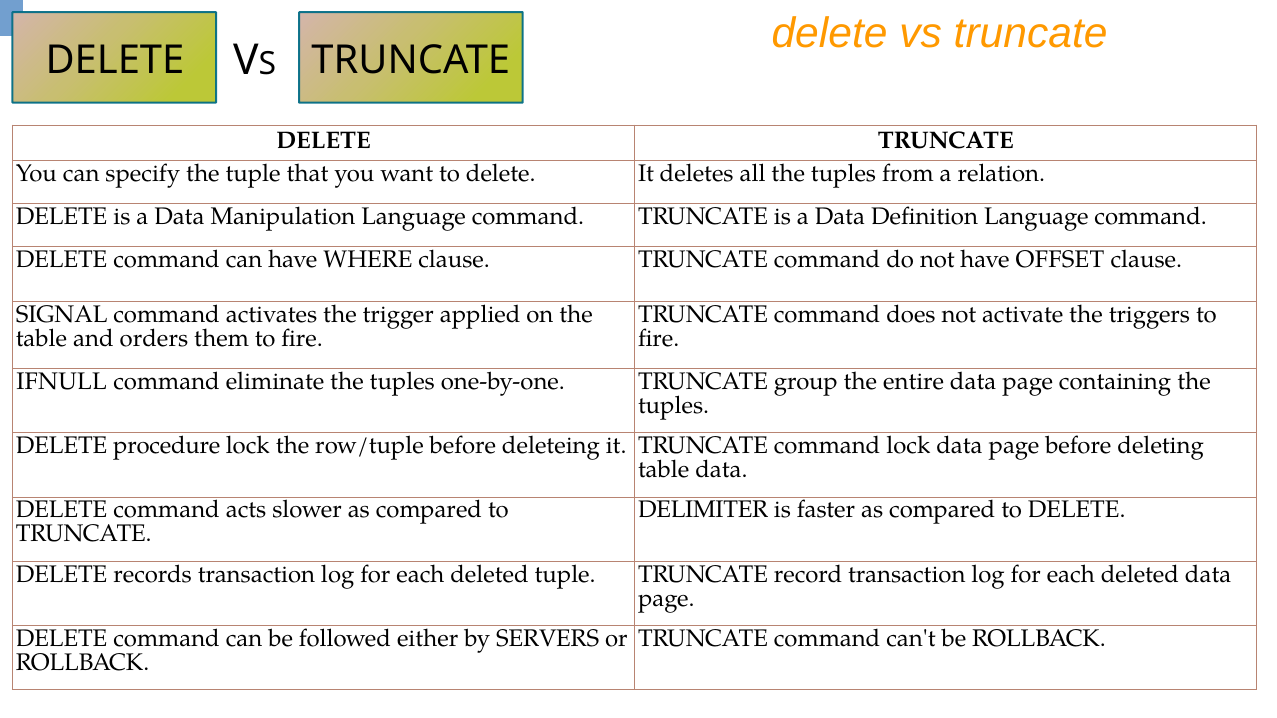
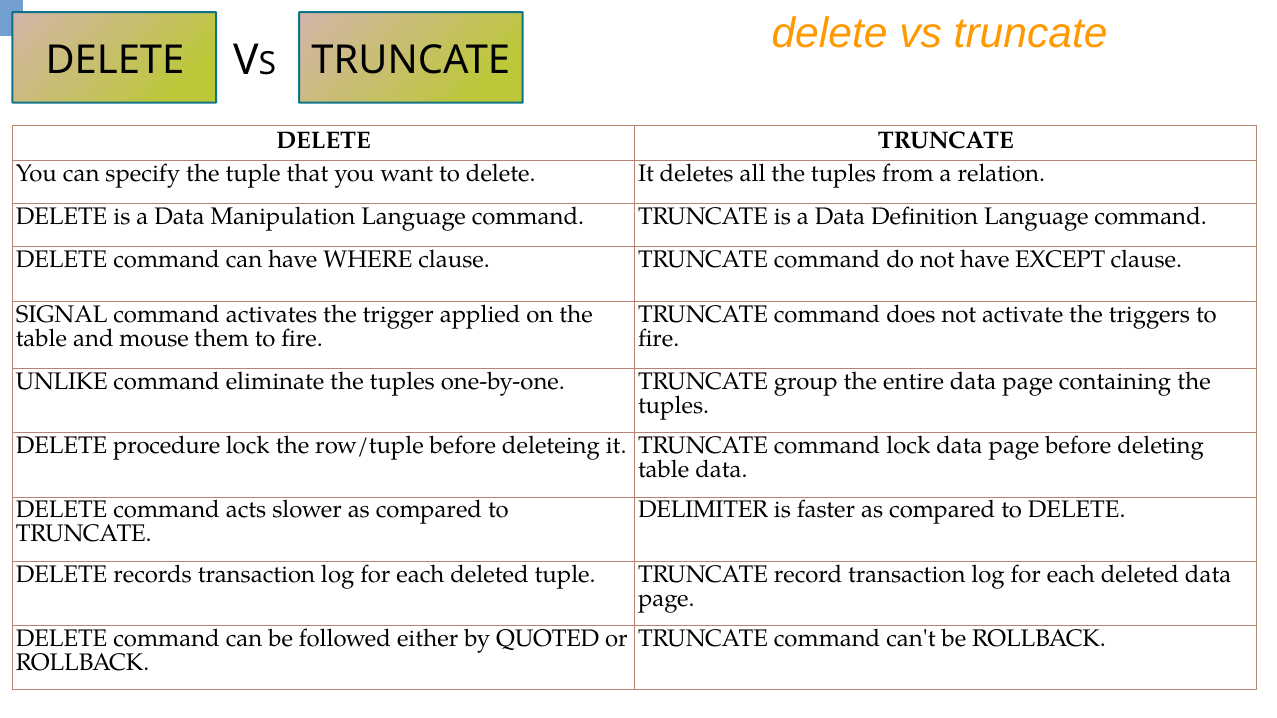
OFFSET: OFFSET -> EXCEPT
orders: orders -> mouse
IFNULL: IFNULL -> UNLIKE
SERVERS: SERVERS -> QUOTED
